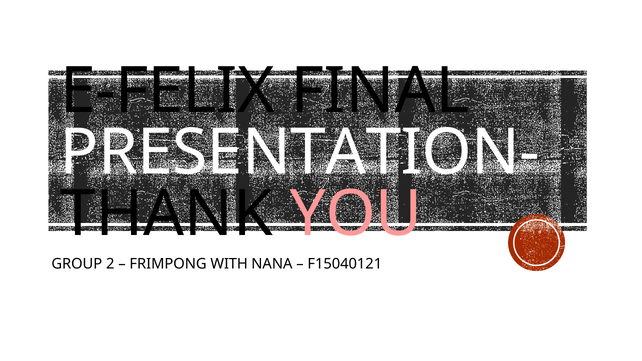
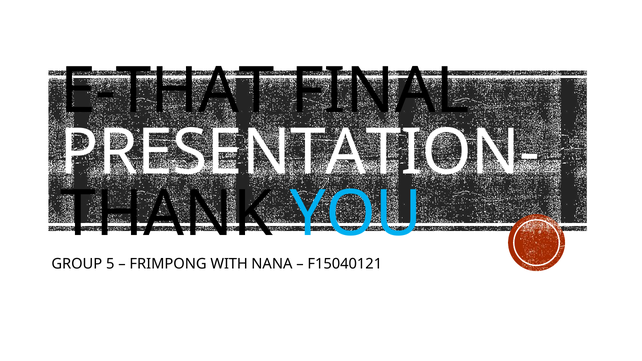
E-FELIX: E-FELIX -> E-THAT
YOU colour: pink -> light blue
2: 2 -> 5
